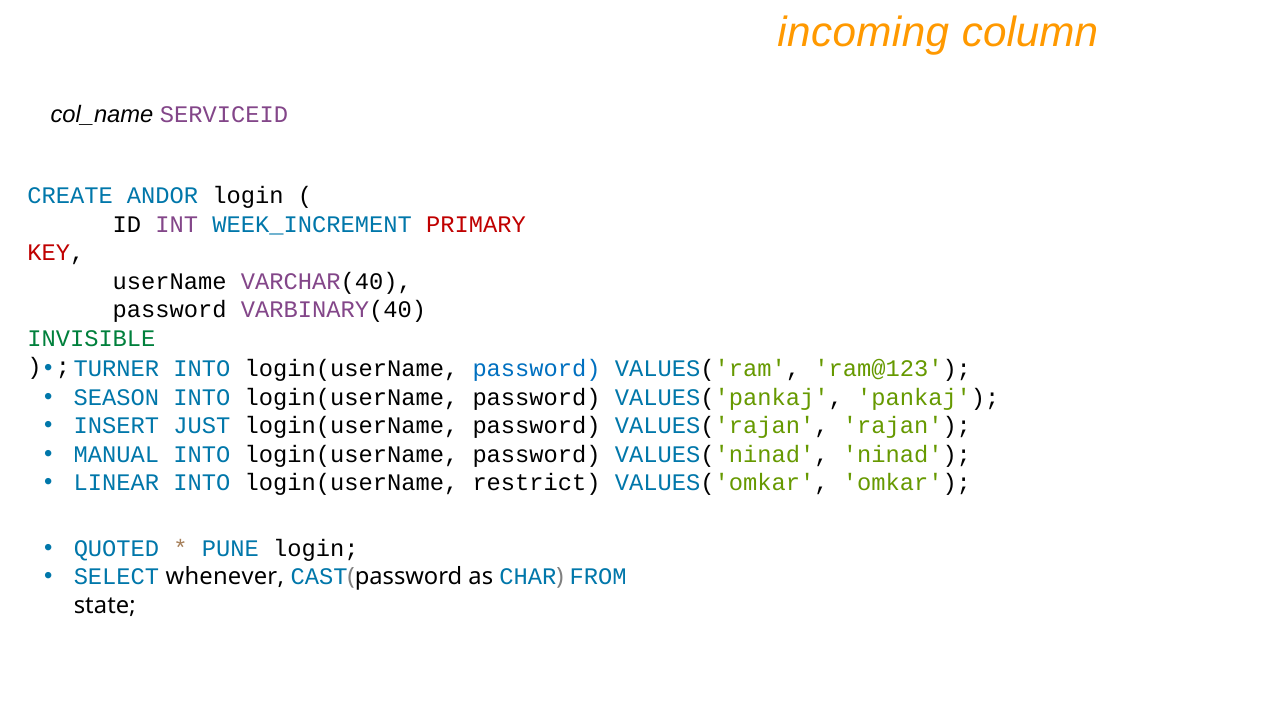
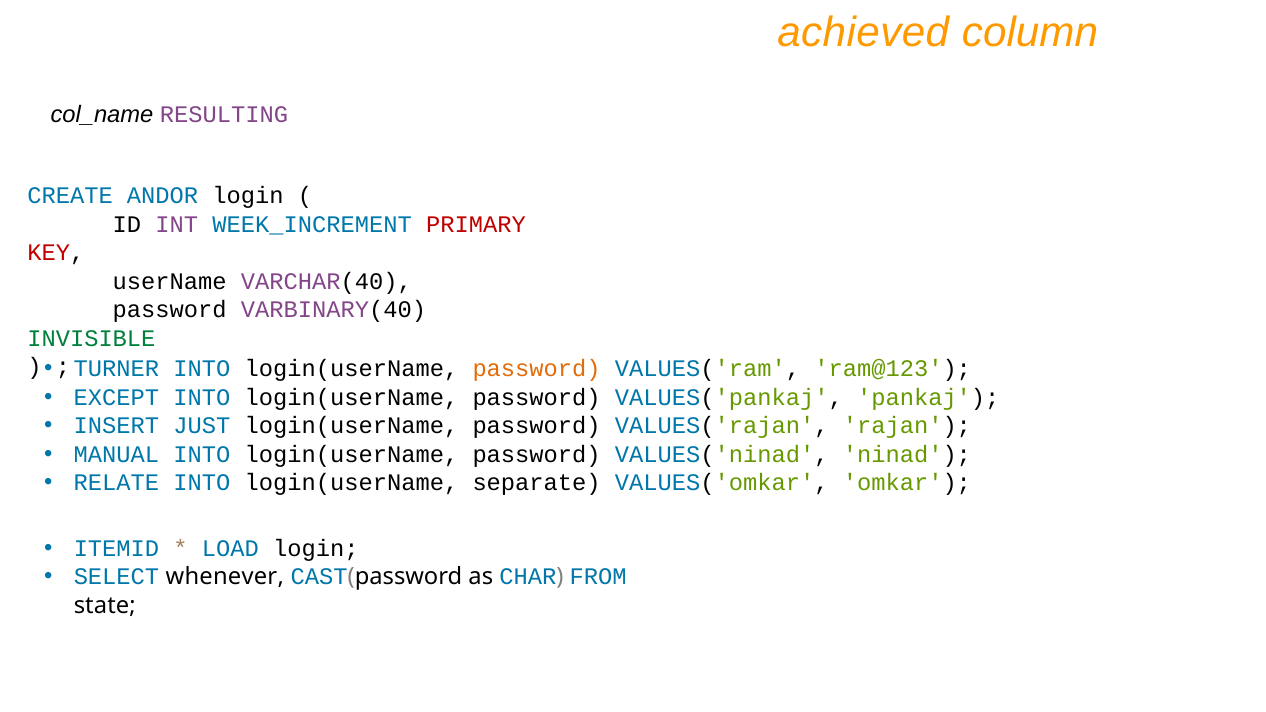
incoming: incoming -> achieved
SERVICEID: SERVICEID -> RESULTING
password at (537, 369) colour: blue -> orange
SEASON: SEASON -> EXCEPT
LINEAR: LINEAR -> RELATE
restrict: restrict -> separate
QUOTED: QUOTED -> ITEMID
PUNE: PUNE -> LOAD
